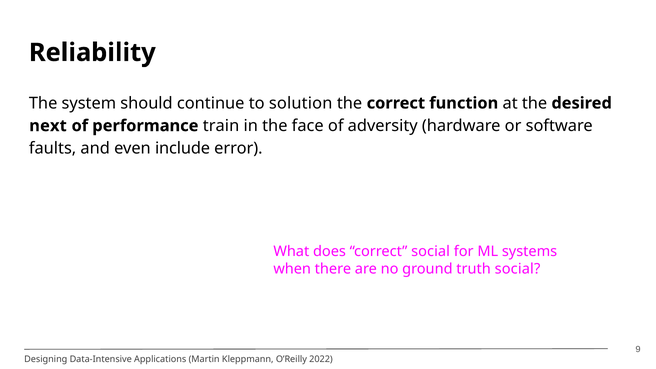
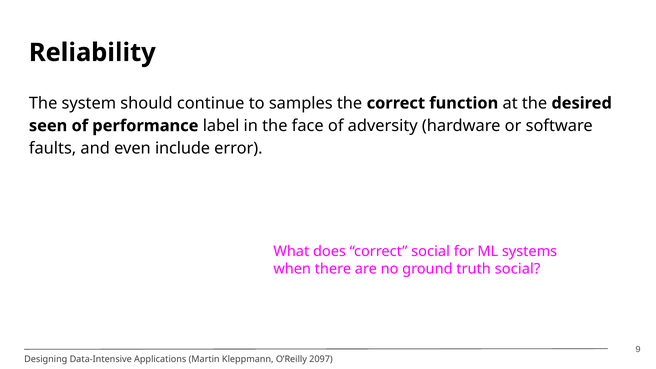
solution: solution -> samples
next: next -> seen
train: train -> label
2022: 2022 -> 2097
